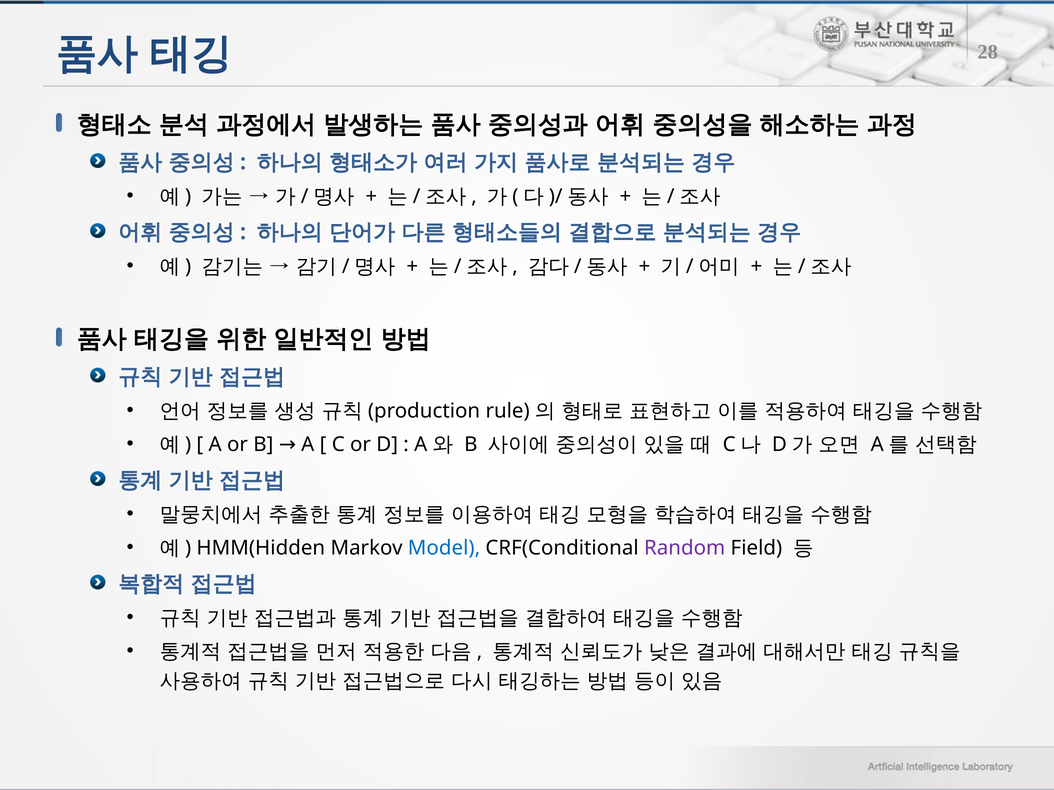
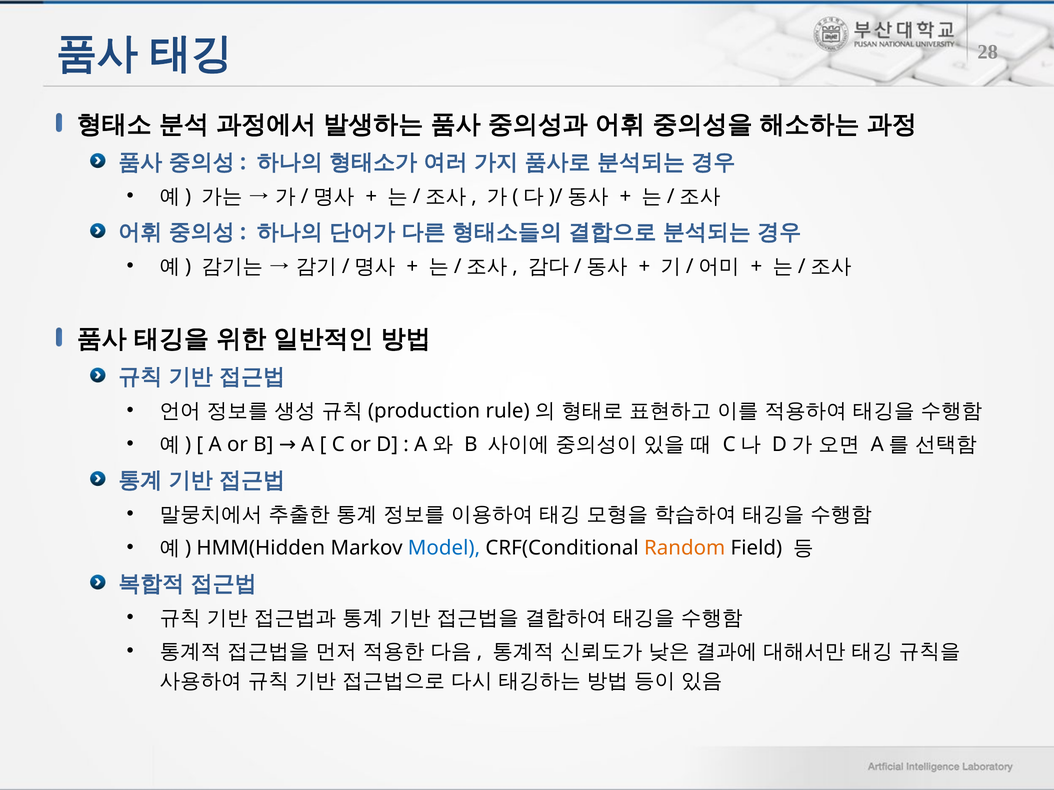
Random colour: purple -> orange
